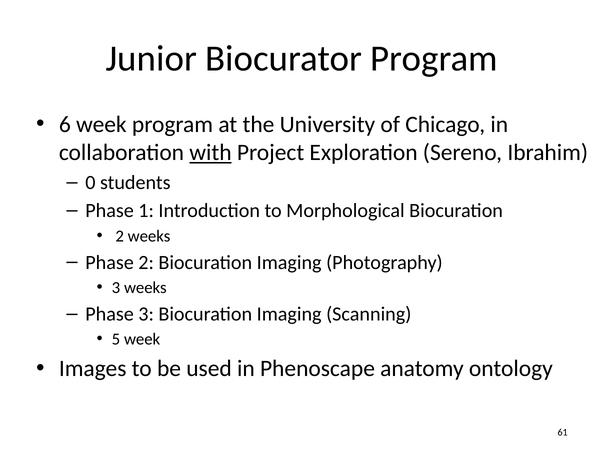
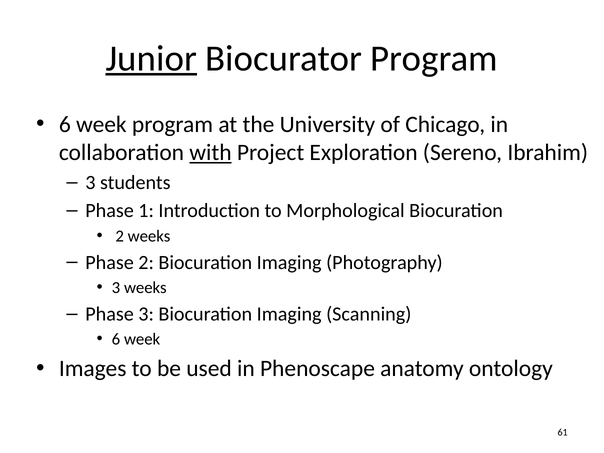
Junior underline: none -> present
0 at (90, 182): 0 -> 3
5 at (116, 339): 5 -> 6
